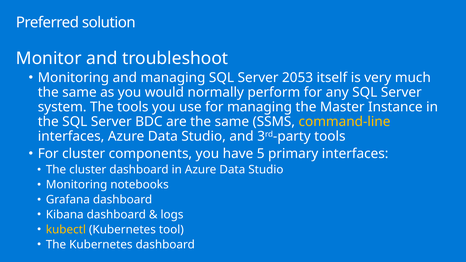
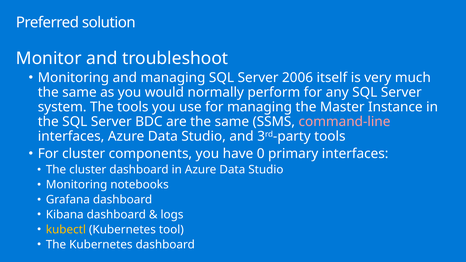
2053: 2053 -> 2006
command-line colour: yellow -> pink
5: 5 -> 0
